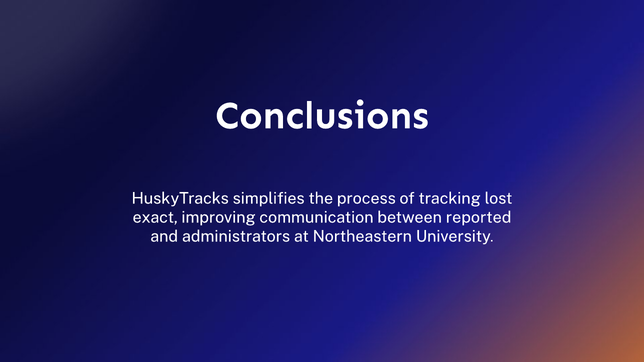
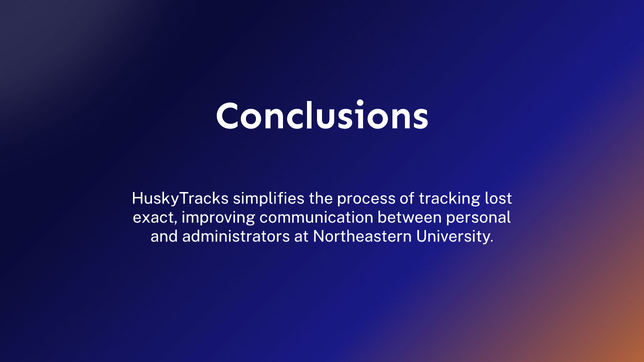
reported: reported -> personal
